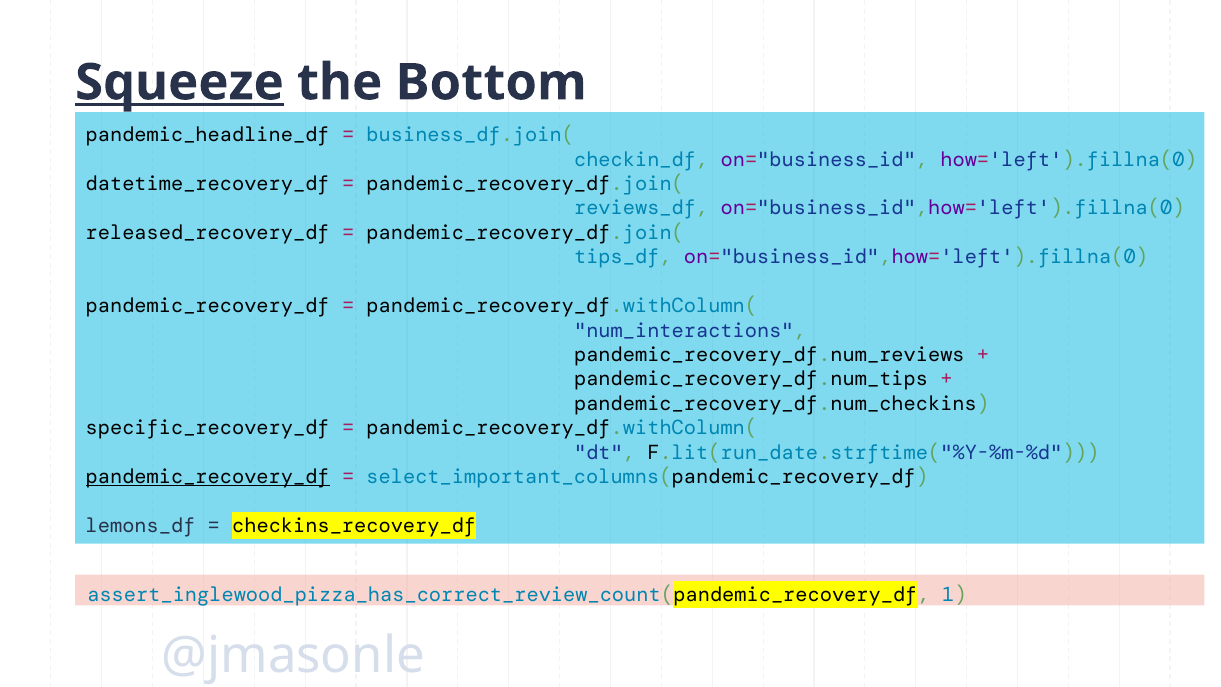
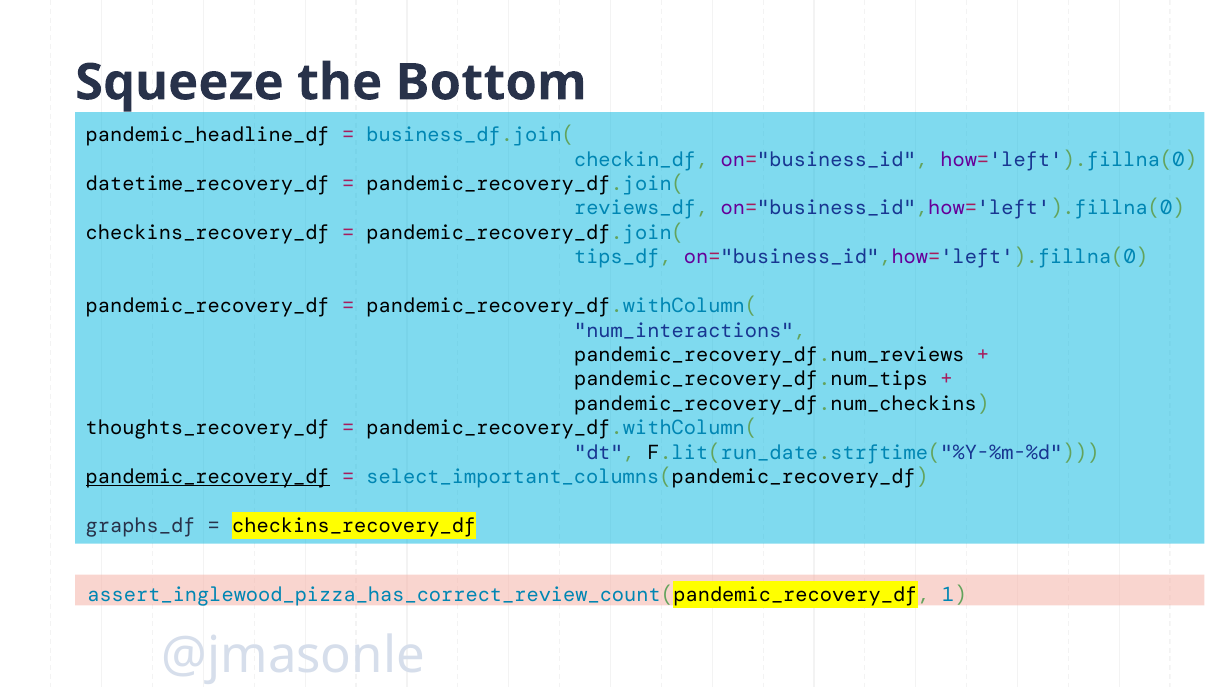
Squeeze underline: present -> none
released_recovery_df at (208, 233): released_recovery_df -> checkins_recovery_df
specific_recovery_df: specific_recovery_df -> thoughts_recovery_df
lemons_df: lemons_df -> graphs_df
